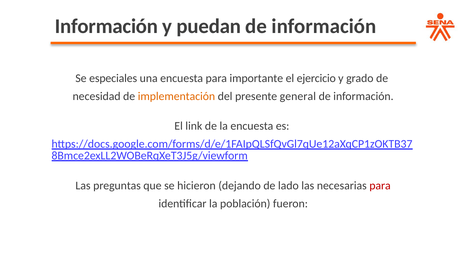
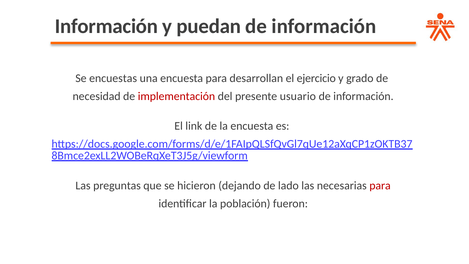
especiales: especiales -> encuestas
importante: importante -> desarrollan
implementación colour: orange -> red
general: general -> usuario
